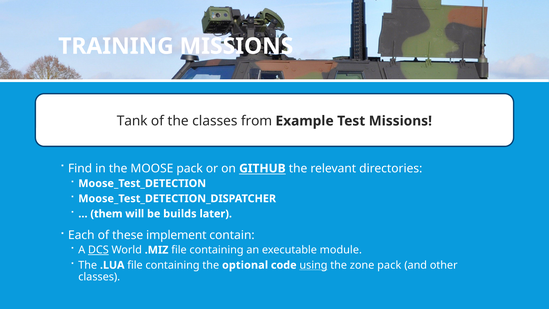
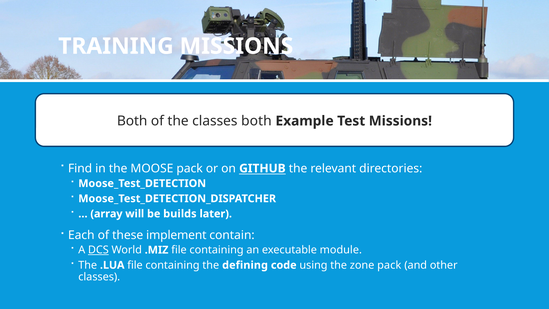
Tank at (132, 121): Tank -> Both
the classes from: from -> both
them: them -> array
optional: optional -> defining
using underline: present -> none
